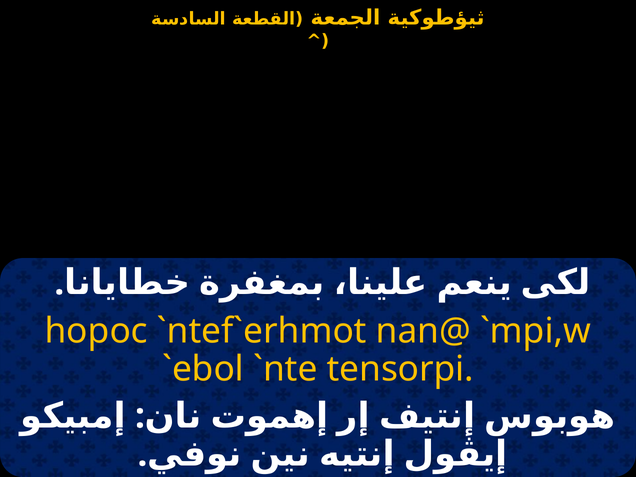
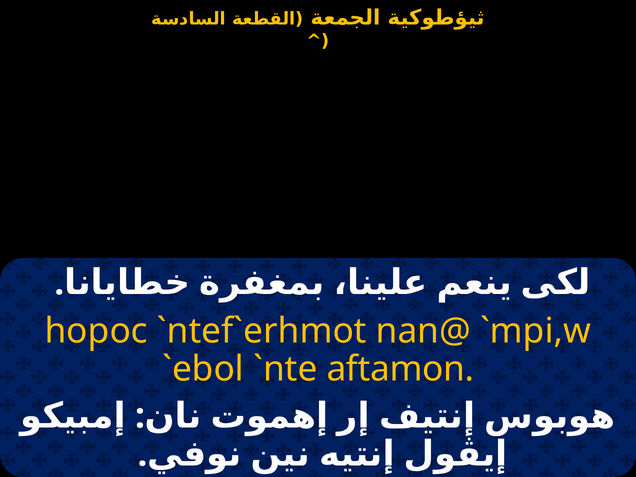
tensorpi: tensorpi -> aftamon
